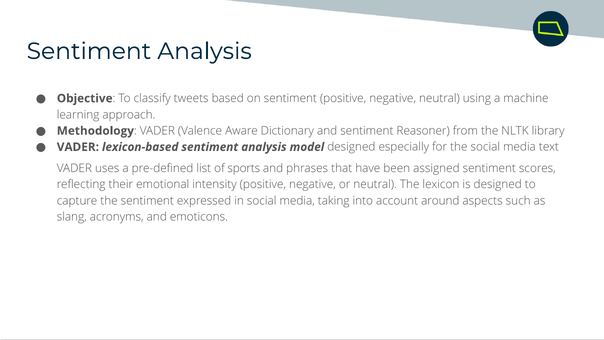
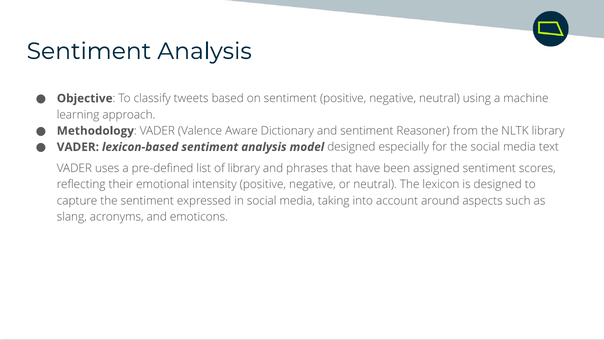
of sports: sports -> library
